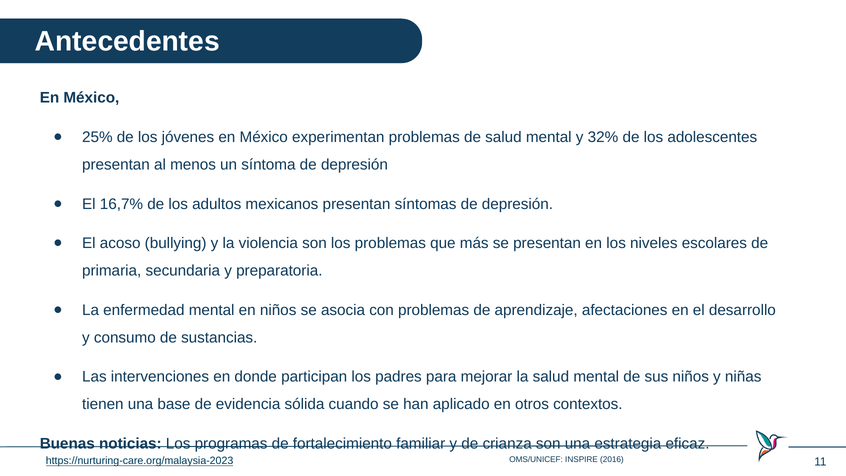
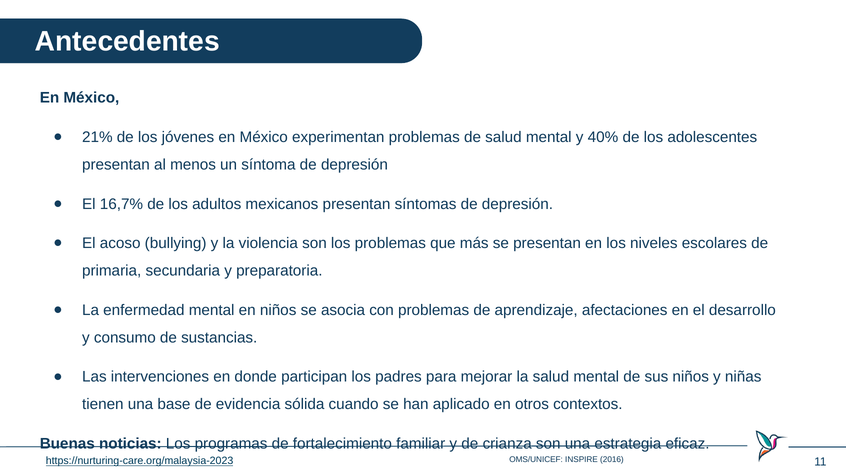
25%: 25% -> 21%
32%: 32% -> 40%
